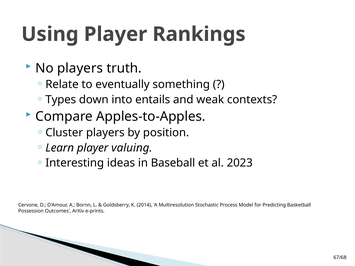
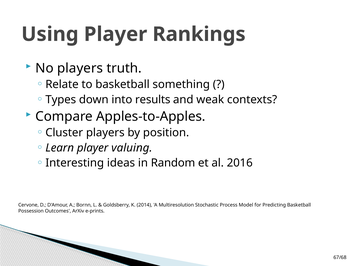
to eventually: eventually -> basketball
entails: entails -> results
Baseball: Baseball -> Random
2023: 2023 -> 2016
